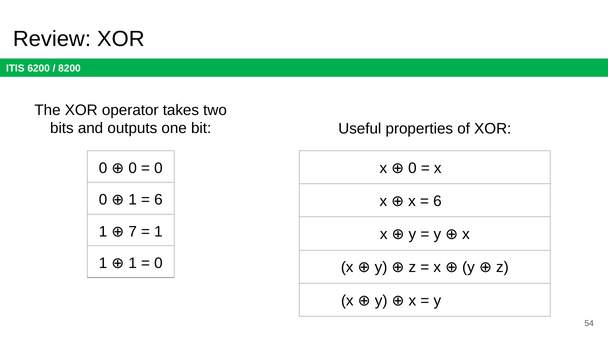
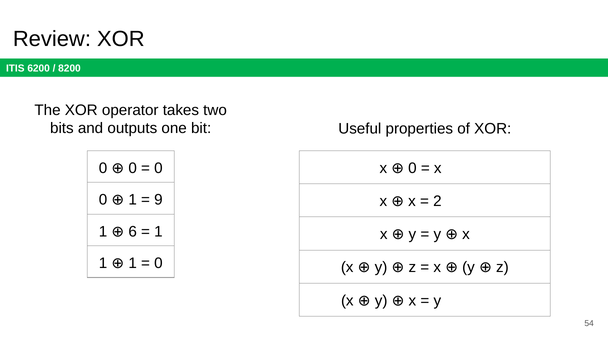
6 at (158, 200): 6 -> 9
6 at (437, 201): 6 -> 2
7: 7 -> 6
